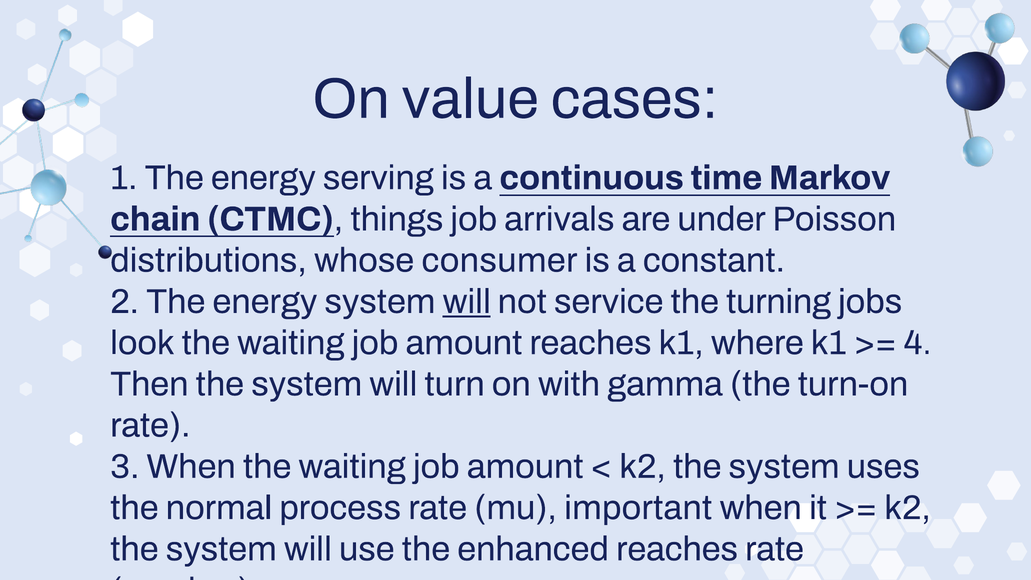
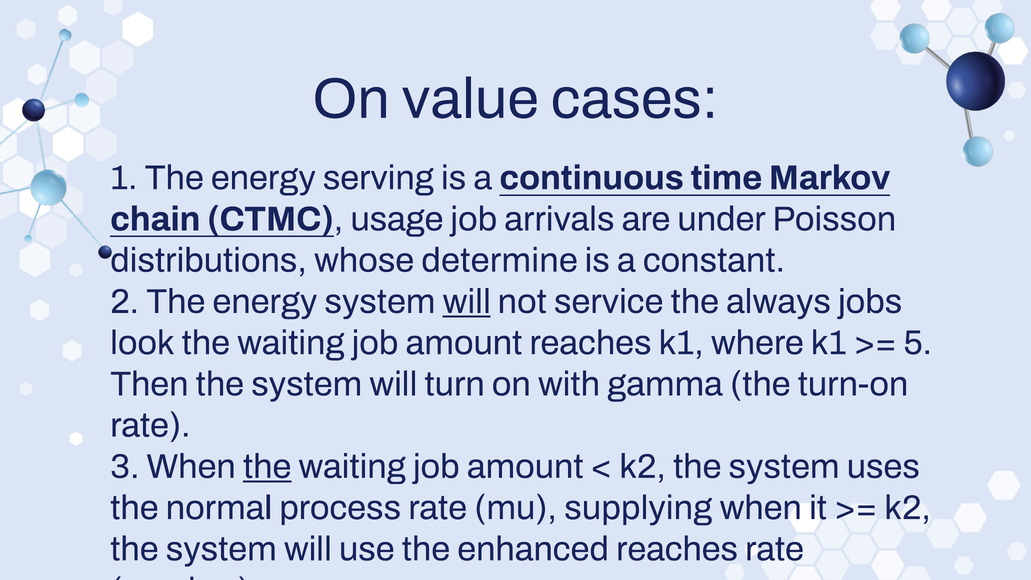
things: things -> usage
consumer: consumer -> determine
turning: turning -> always
4: 4 -> 5
the at (267, 466) underline: none -> present
important: important -> supplying
